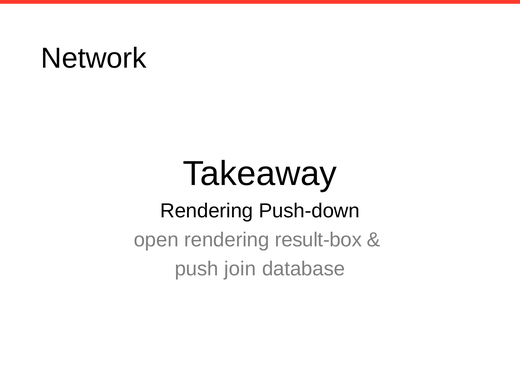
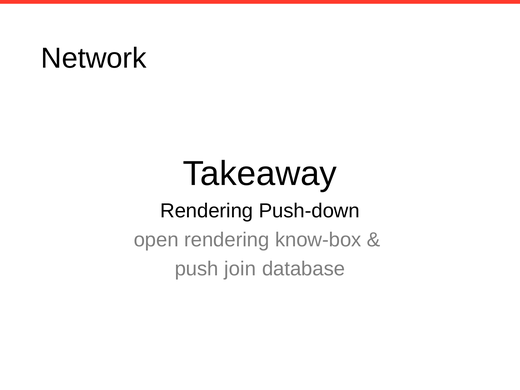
result-box: result-box -> know-box
